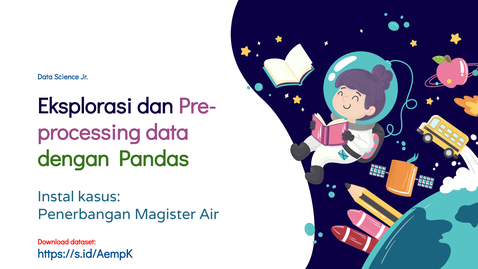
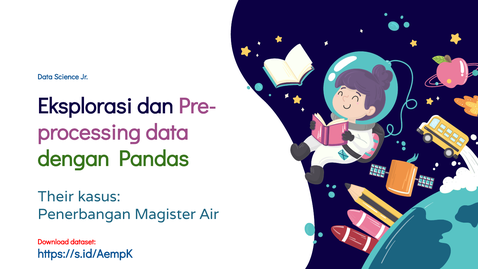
Instal: Instal -> Their
